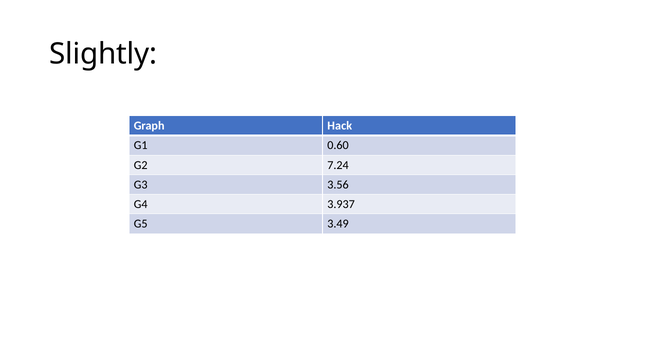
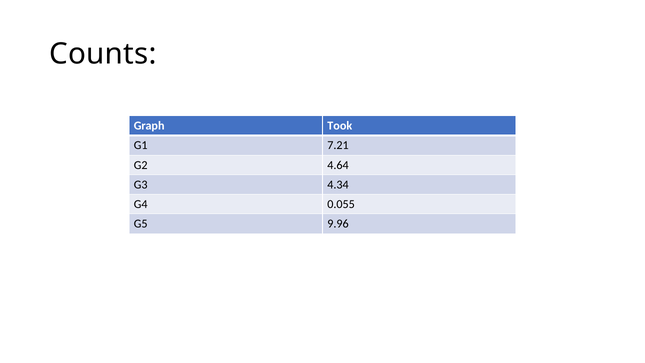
Slightly: Slightly -> Counts
Hack: Hack -> Took
0.60: 0.60 -> 7.21
7.24: 7.24 -> 4.64
3.56: 3.56 -> 4.34
3.937: 3.937 -> 0.055
3.49: 3.49 -> 9.96
